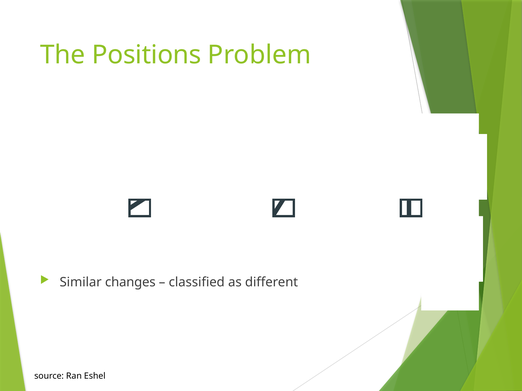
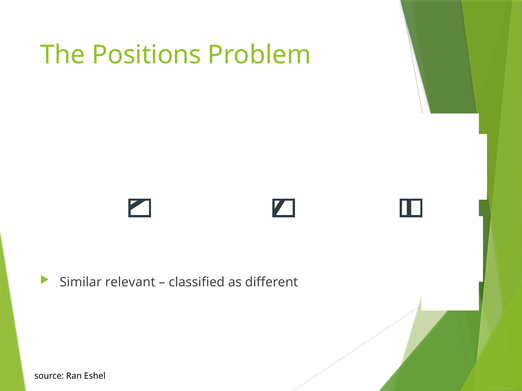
changes: changes -> relevant
